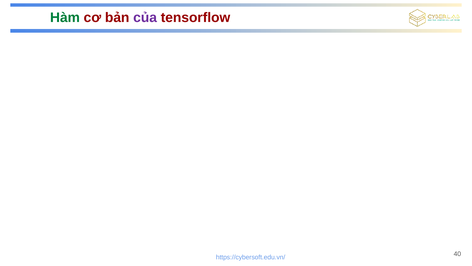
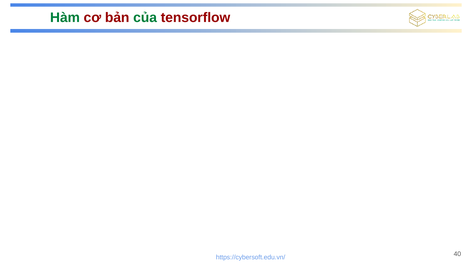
của colour: purple -> green
